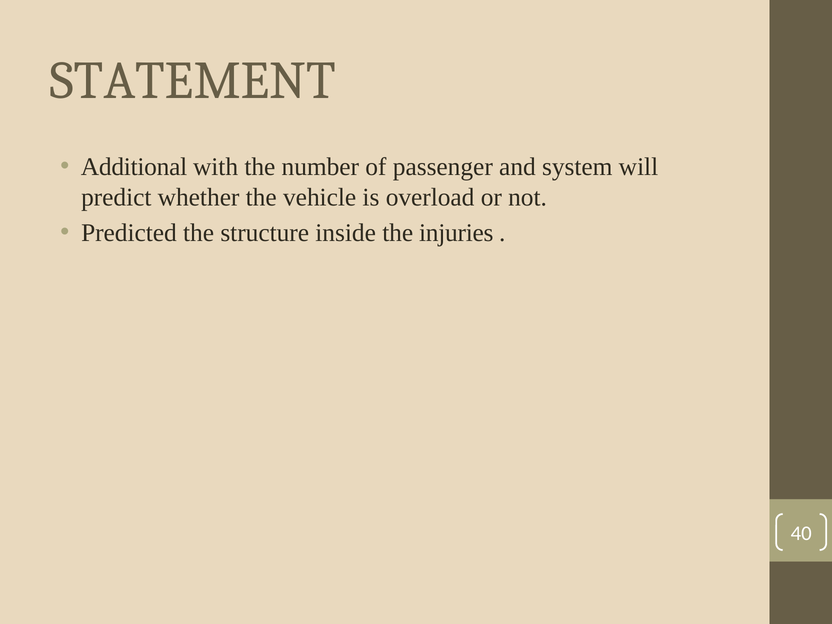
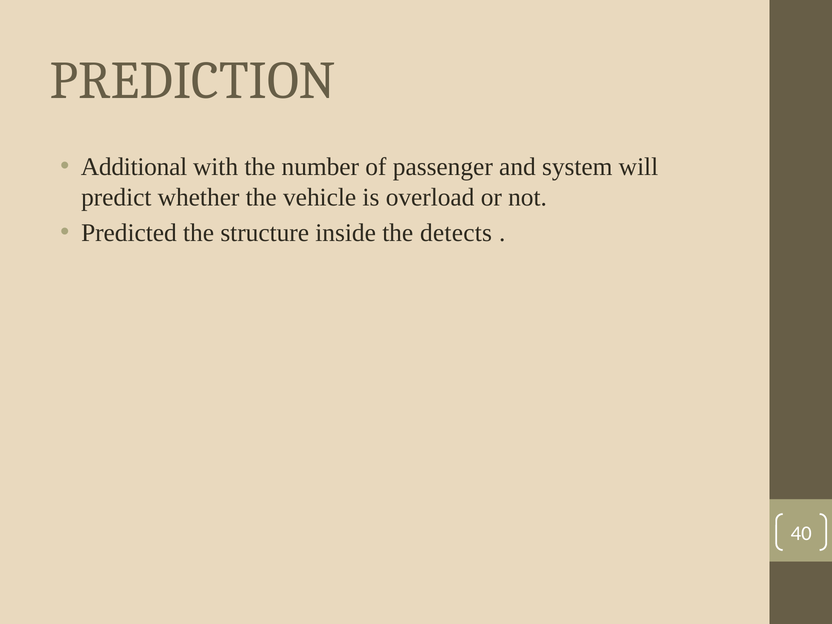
STATEMENT: STATEMENT -> PREDICTION
injuries: injuries -> detects
